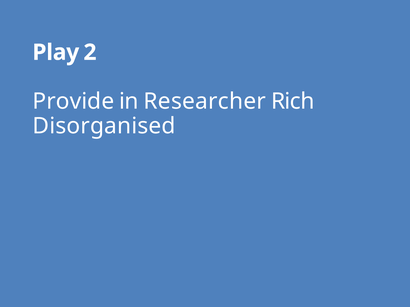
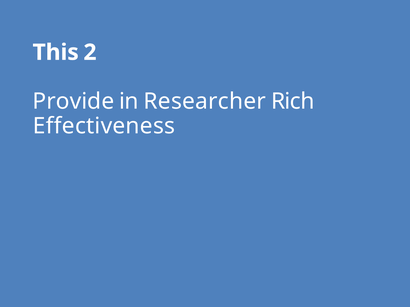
Play: Play -> This
Disorganised: Disorganised -> Effectiveness
